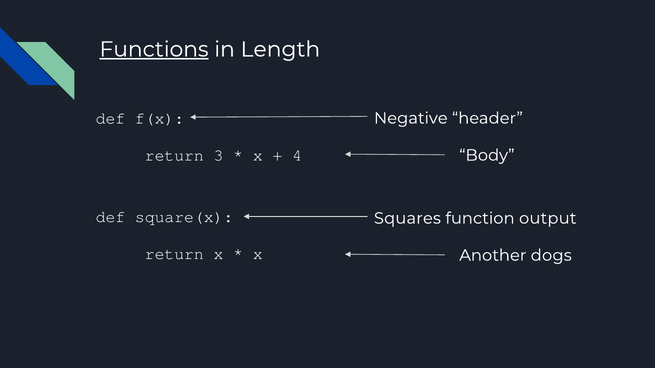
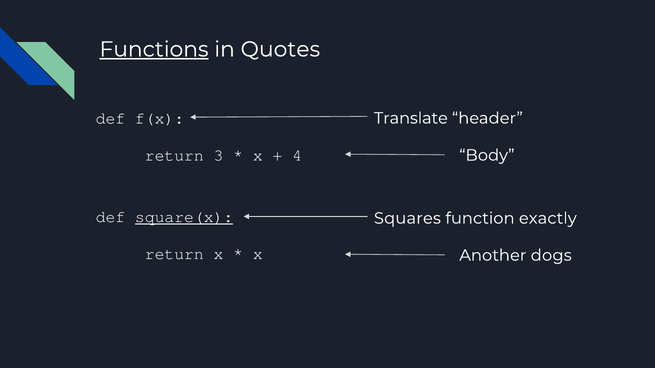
Length: Length -> Quotes
Negative: Negative -> Translate
square(x underline: none -> present
output: output -> exactly
